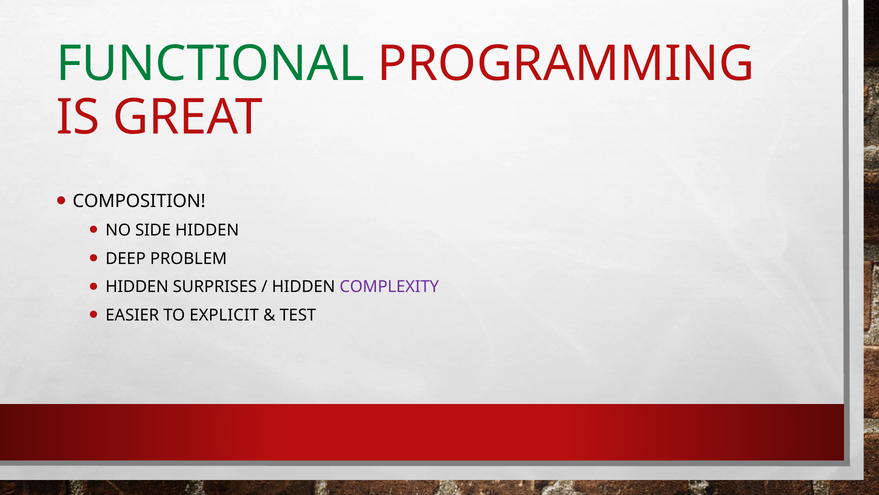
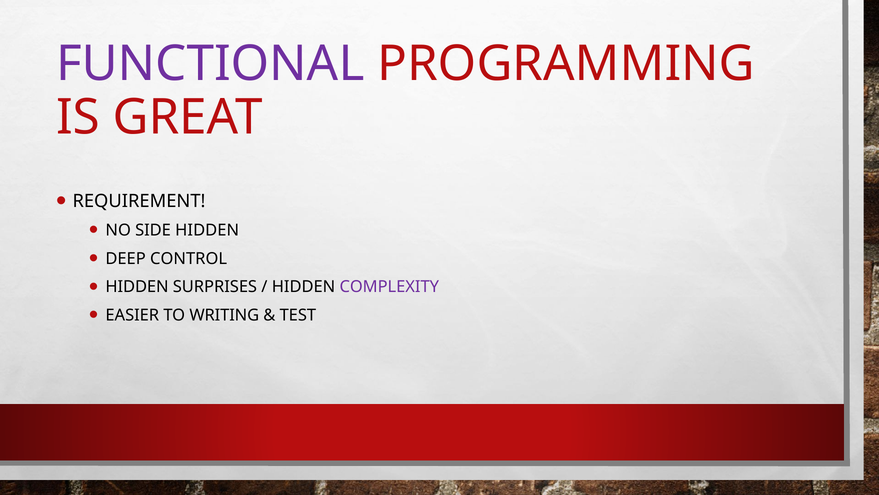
FUNCTIONAL colour: green -> purple
COMPOSITION: COMPOSITION -> REQUIREMENT
PROBLEM: PROBLEM -> CONTROL
EXPLICIT: EXPLICIT -> WRITING
